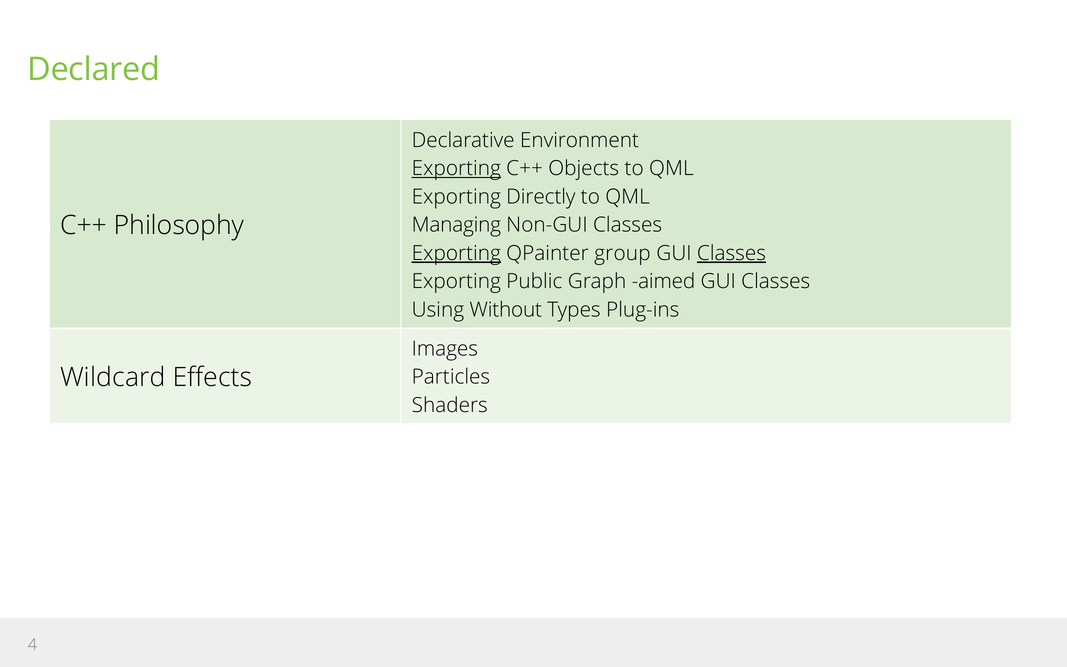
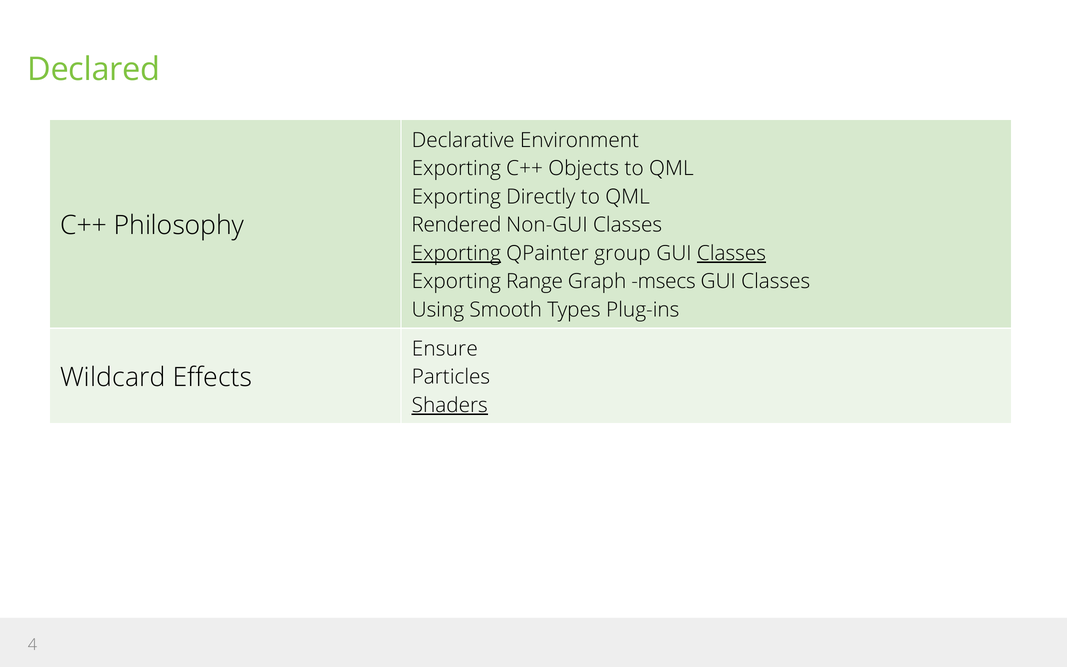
Exporting at (456, 168) underline: present -> none
Managing: Managing -> Rendered
Public: Public -> Range
aimed: aimed -> msecs
Without: Without -> Smooth
Images: Images -> Ensure
Shaders underline: none -> present
